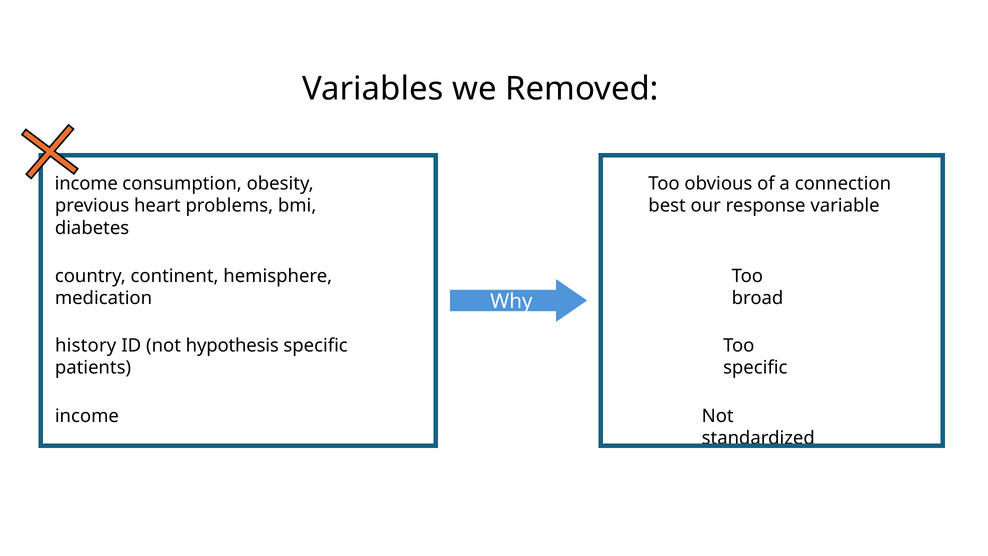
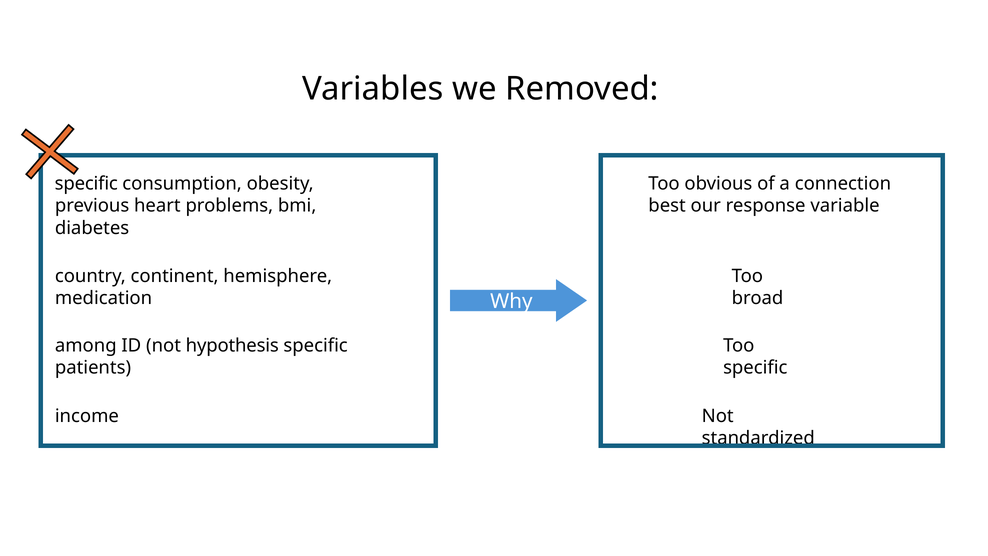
income at (86, 183): income -> specific
history: history -> among
